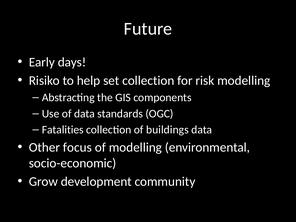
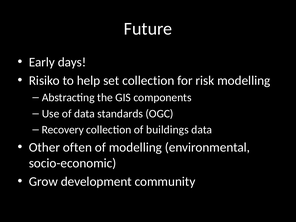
Fatalities: Fatalities -> Recovery
focus: focus -> often
